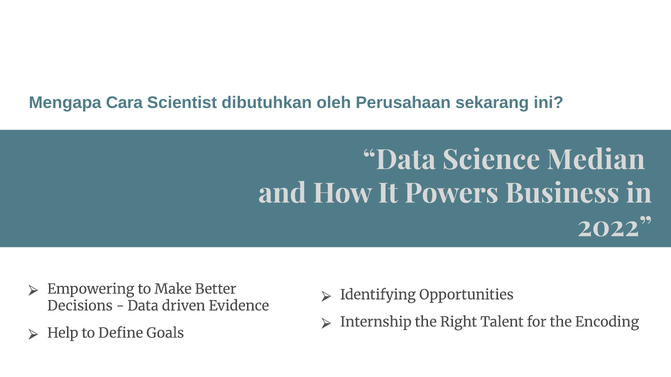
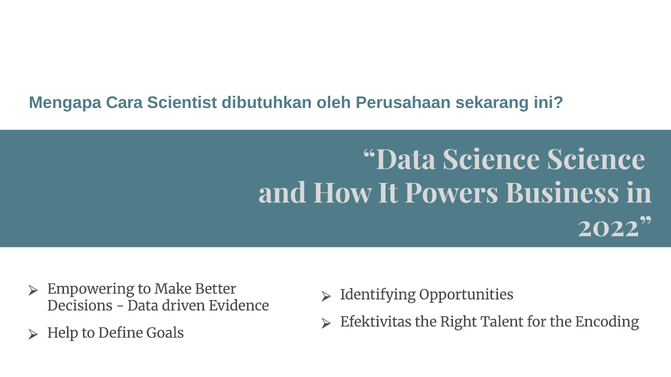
Science Median: Median -> Science
Internship: Internship -> Efektivitas
